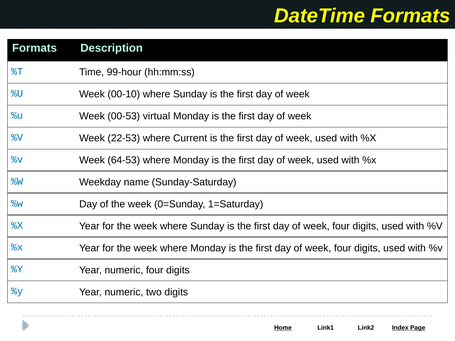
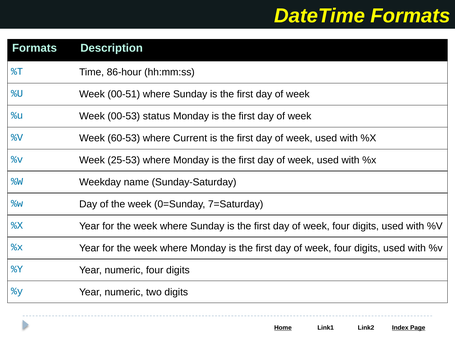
99-hour: 99-hour -> 86-hour
00-10: 00-10 -> 00-51
virtual: virtual -> status
22-53: 22-53 -> 60-53
64-53: 64-53 -> 25-53
1=Saturday: 1=Saturday -> 7=Saturday
